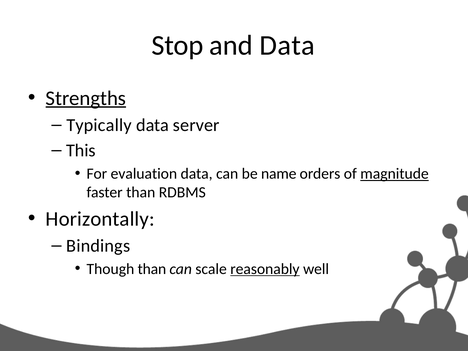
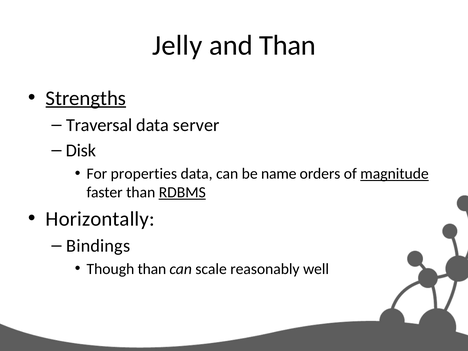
Stop: Stop -> Jelly
and Data: Data -> Than
Typically: Typically -> Traversal
This: This -> Disk
evaluation: evaluation -> properties
RDBMS underline: none -> present
reasonably underline: present -> none
